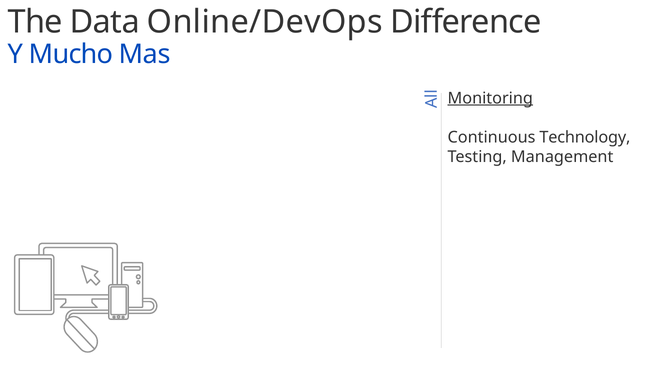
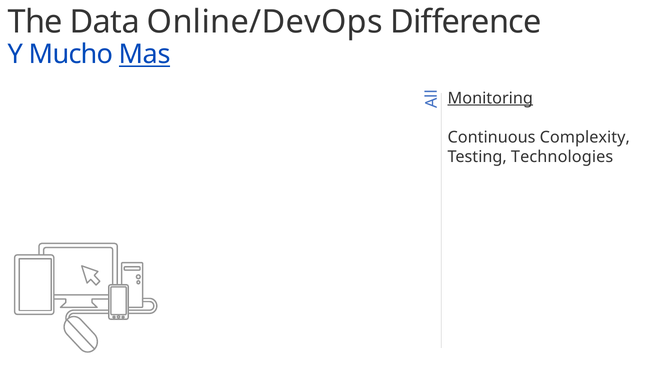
Mas underline: none -> present
Technology: Technology -> Complexity
Management: Management -> Technologies
